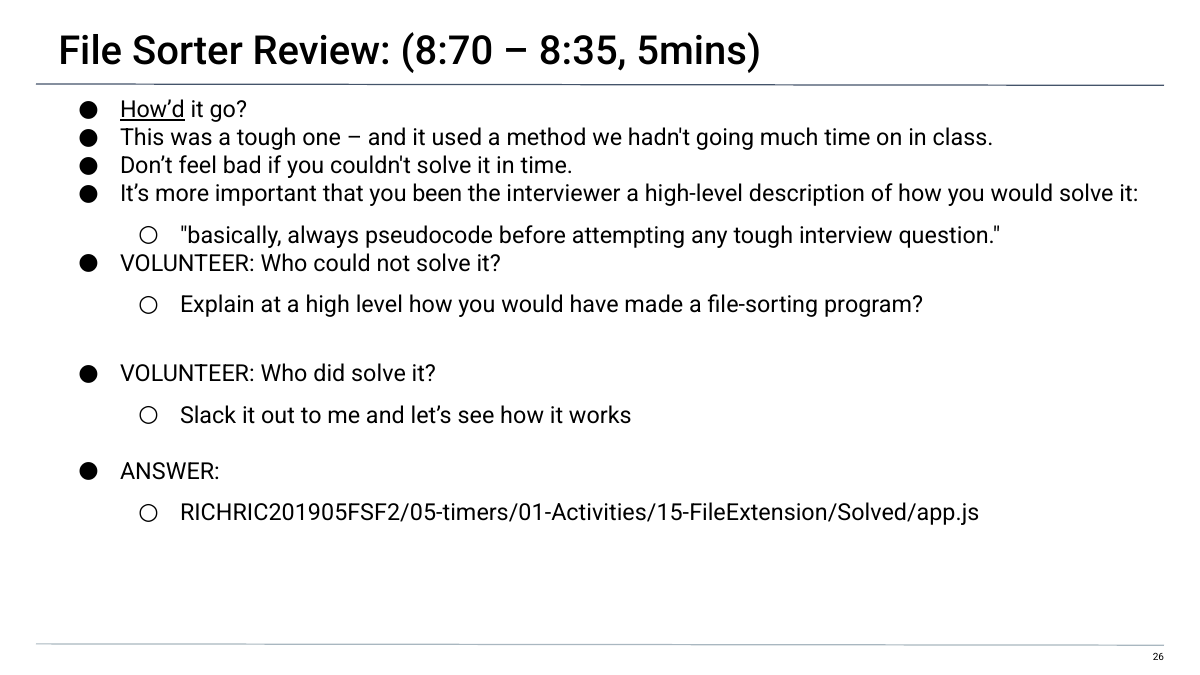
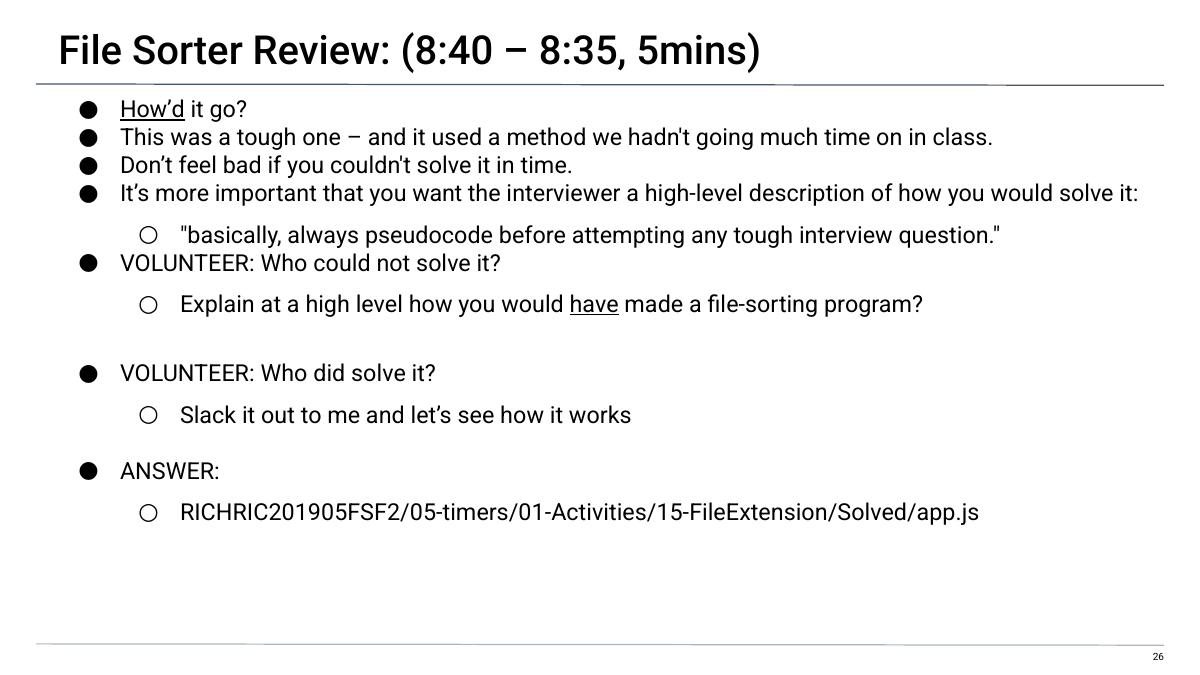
8:70: 8:70 -> 8:40
been: been -> want
have underline: none -> present
